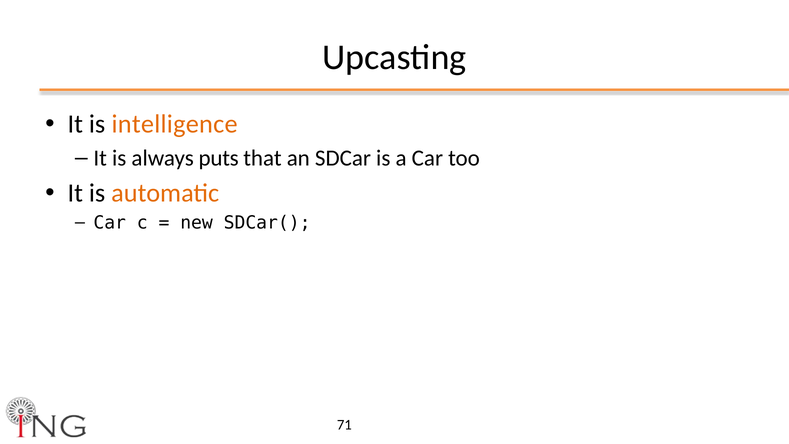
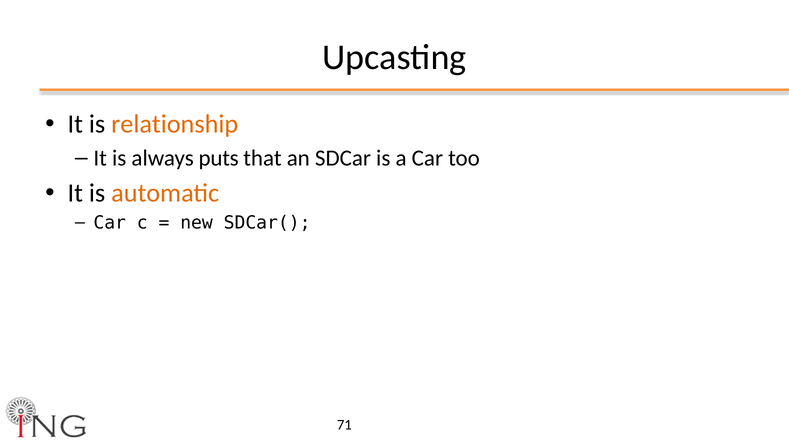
intelligence: intelligence -> relationship
